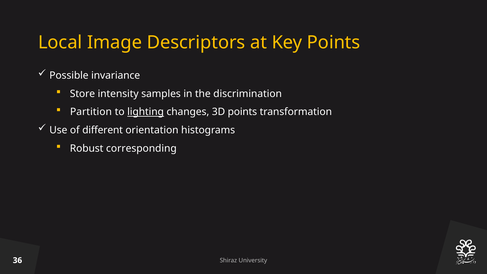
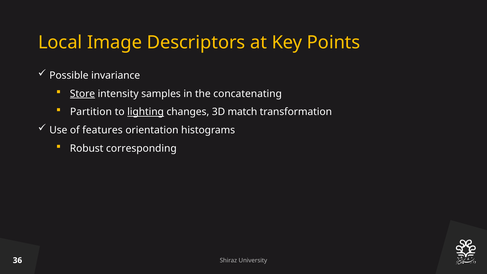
Store underline: none -> present
discrimination: discrimination -> concatenating
3D points: points -> match
different: different -> features
